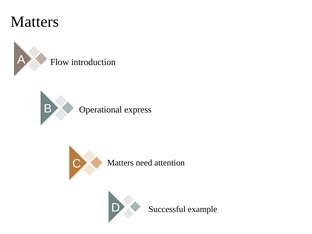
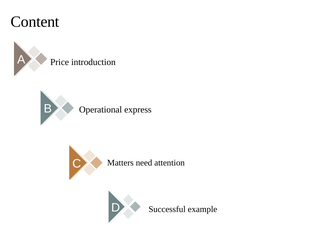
Matters at (35, 22): Matters -> Content
Flow: Flow -> Price
